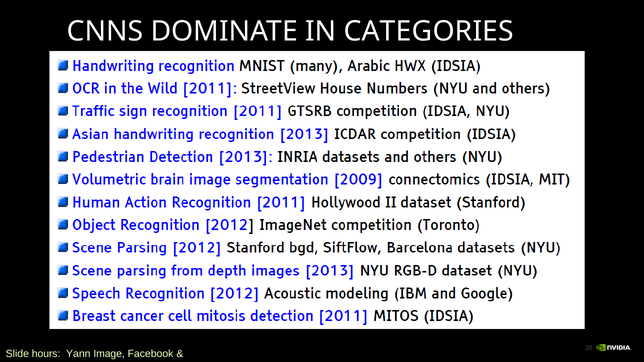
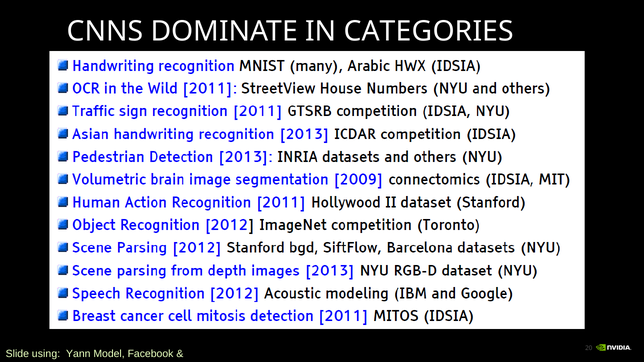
hours: hours -> using
Image: Image -> Model
